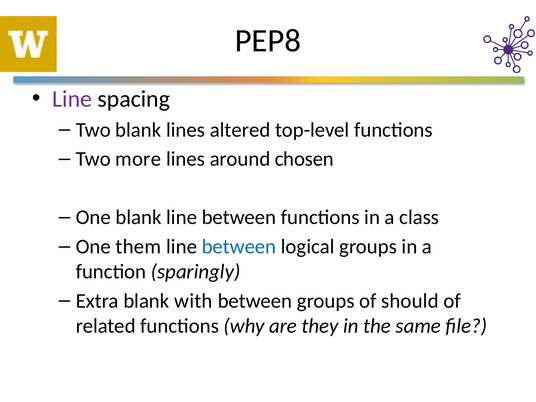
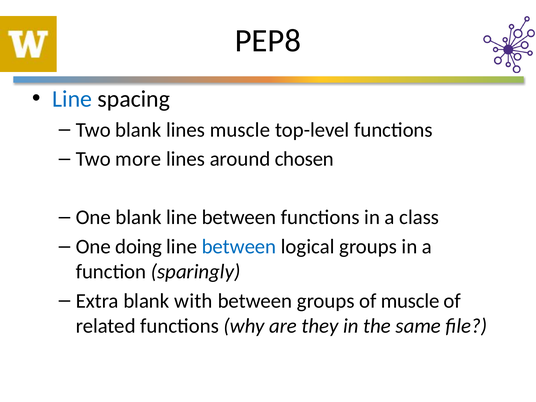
Line at (72, 99) colour: purple -> blue
lines altered: altered -> muscle
them: them -> doing
of should: should -> muscle
